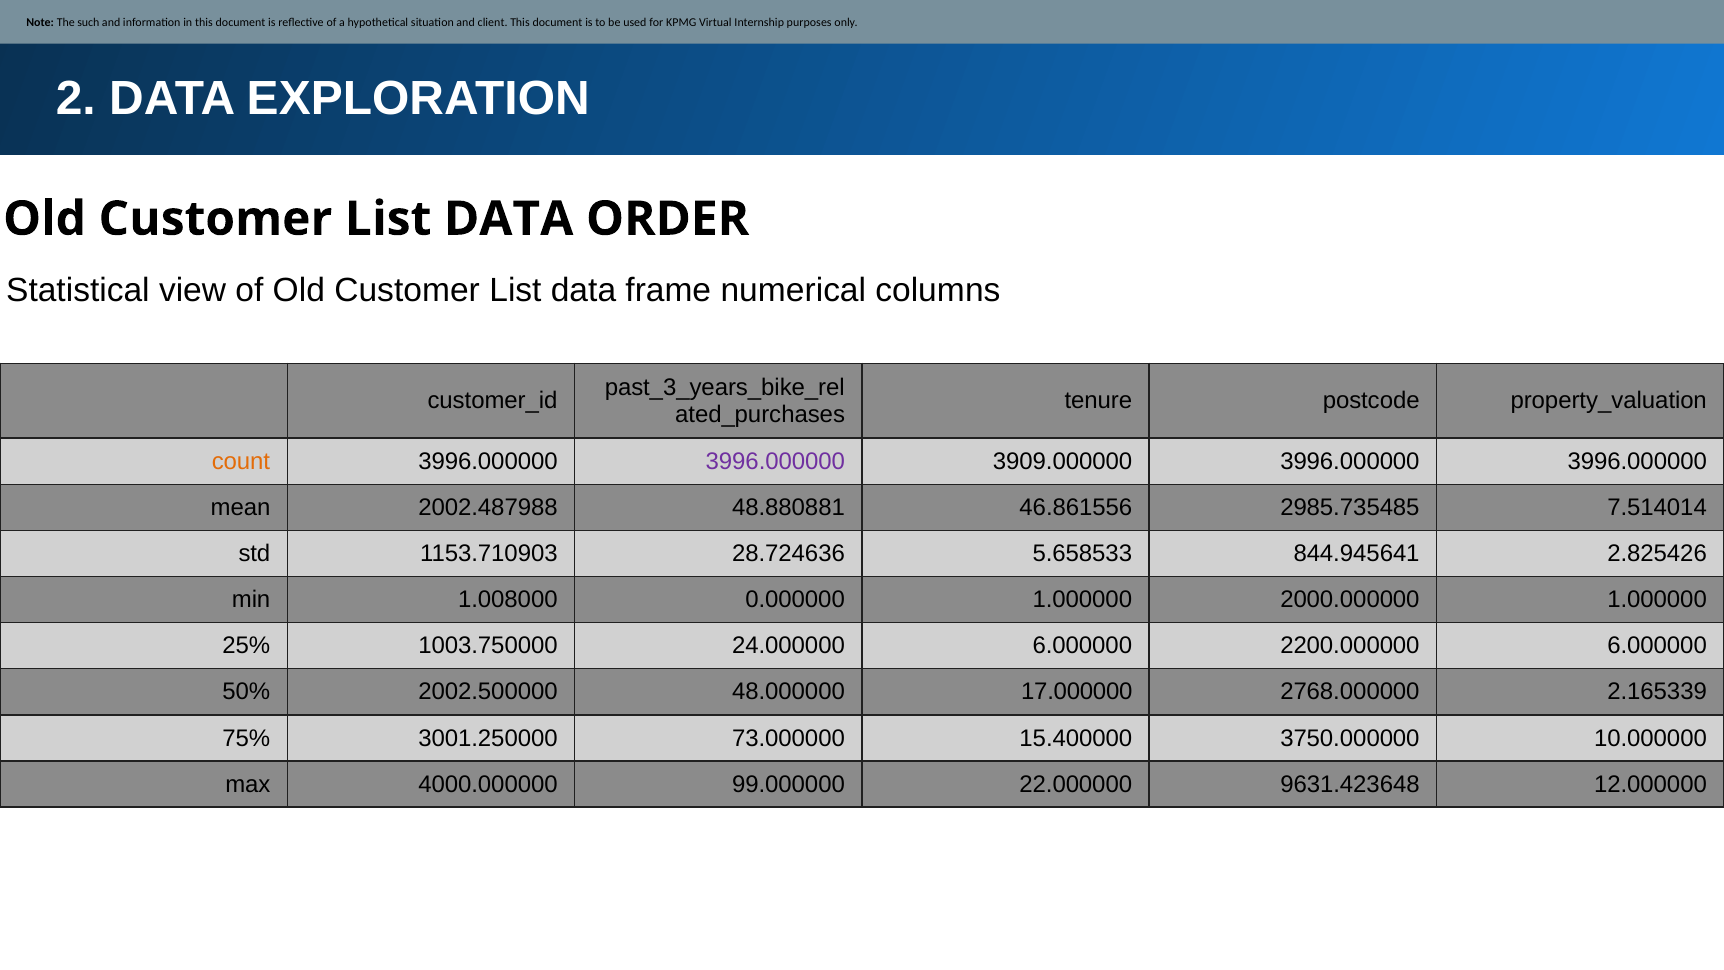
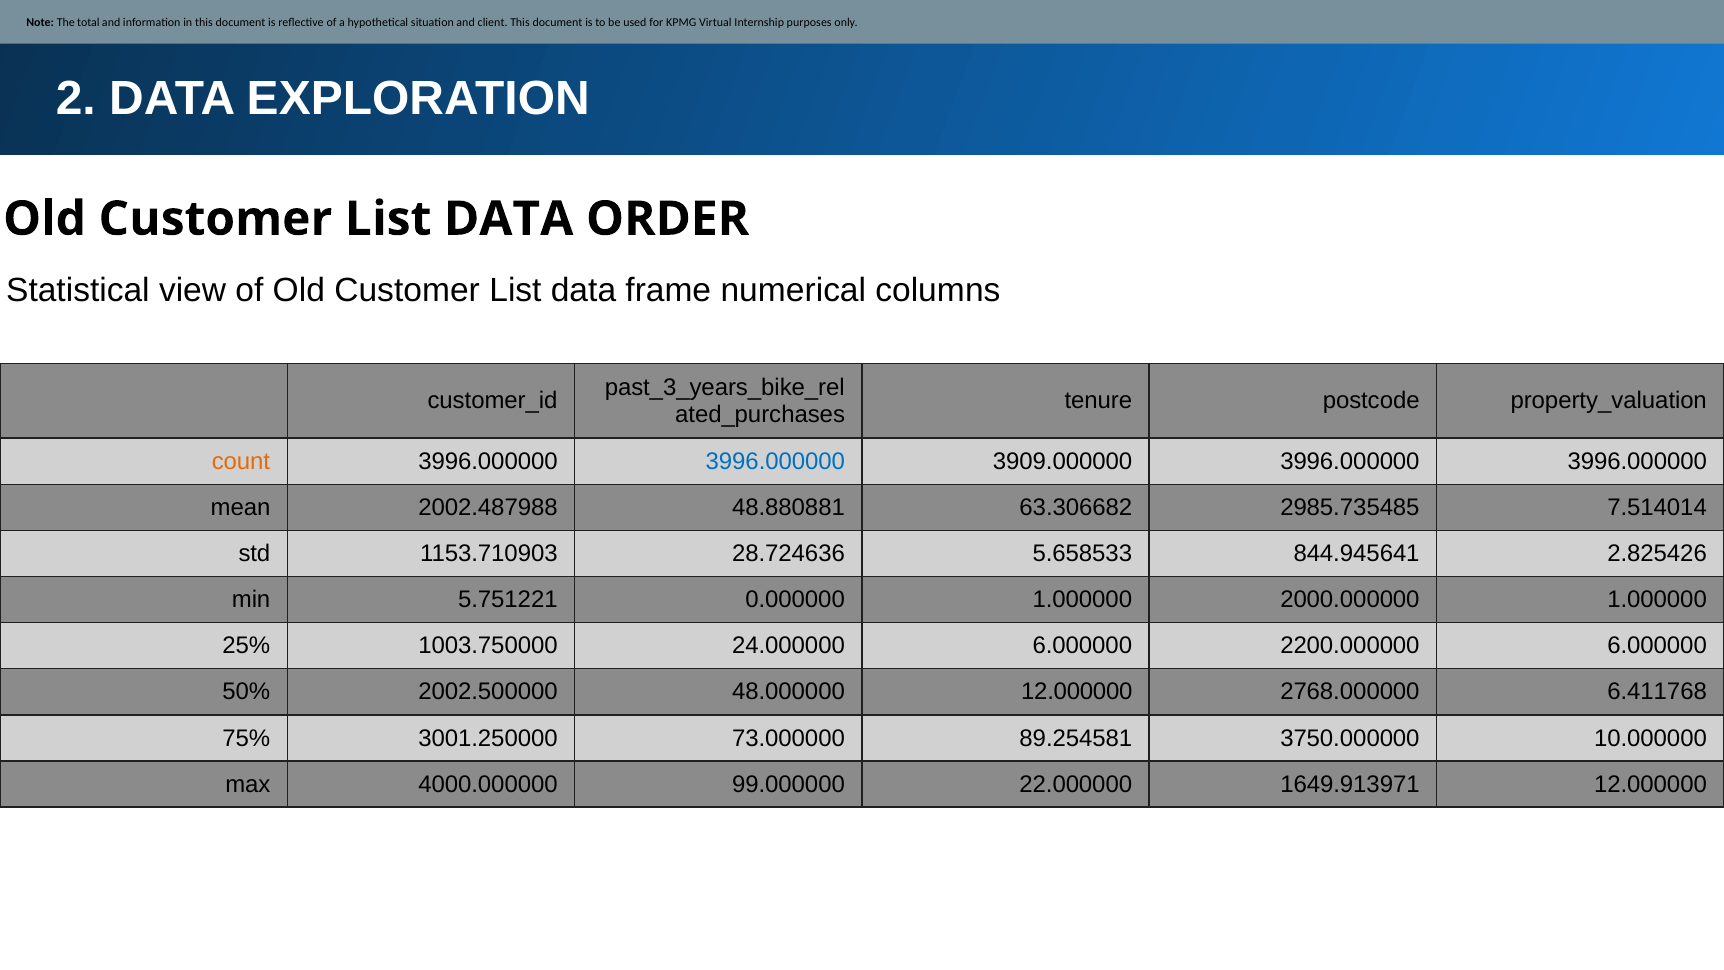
such: such -> total
3996.000000 at (775, 461) colour: purple -> blue
46.861556: 46.861556 -> 63.306682
1.008000: 1.008000 -> 5.751221
48.000000 17.000000: 17.000000 -> 12.000000
2.165339: 2.165339 -> 6.411768
15.400000: 15.400000 -> 89.254581
9631.423648: 9631.423648 -> 1649.913971
